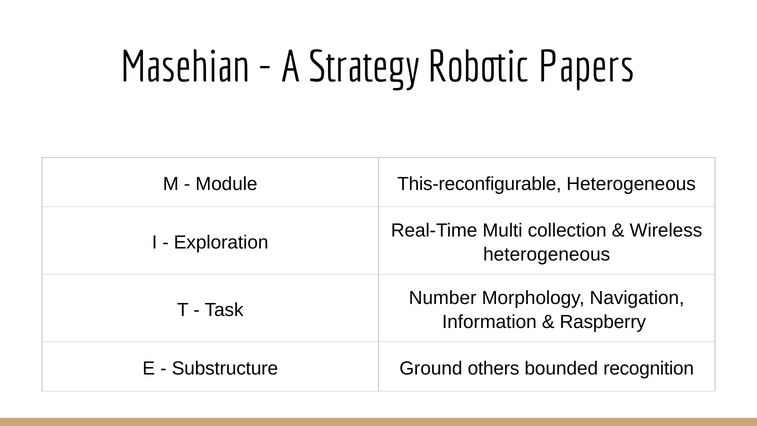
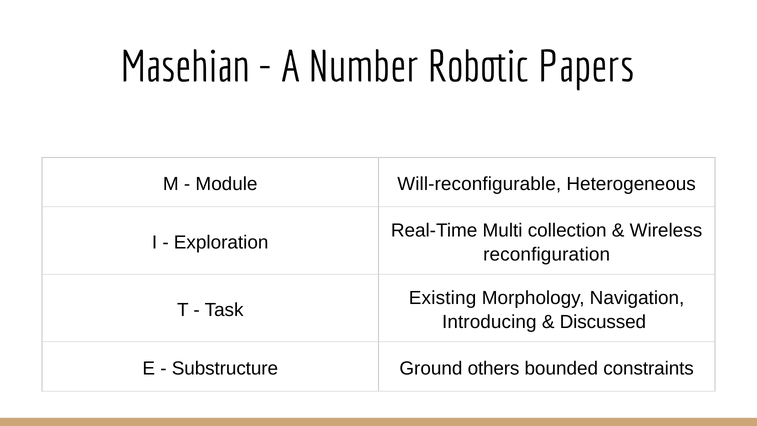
Strategy: Strategy -> Number
This-reconfigurable: This-reconfigurable -> Will-reconfigurable
heterogeneous at (547, 255): heterogeneous -> reconfiguration
Number: Number -> Existing
Information: Information -> Introducing
Raspberry: Raspberry -> Discussed
recognition: recognition -> constraints
